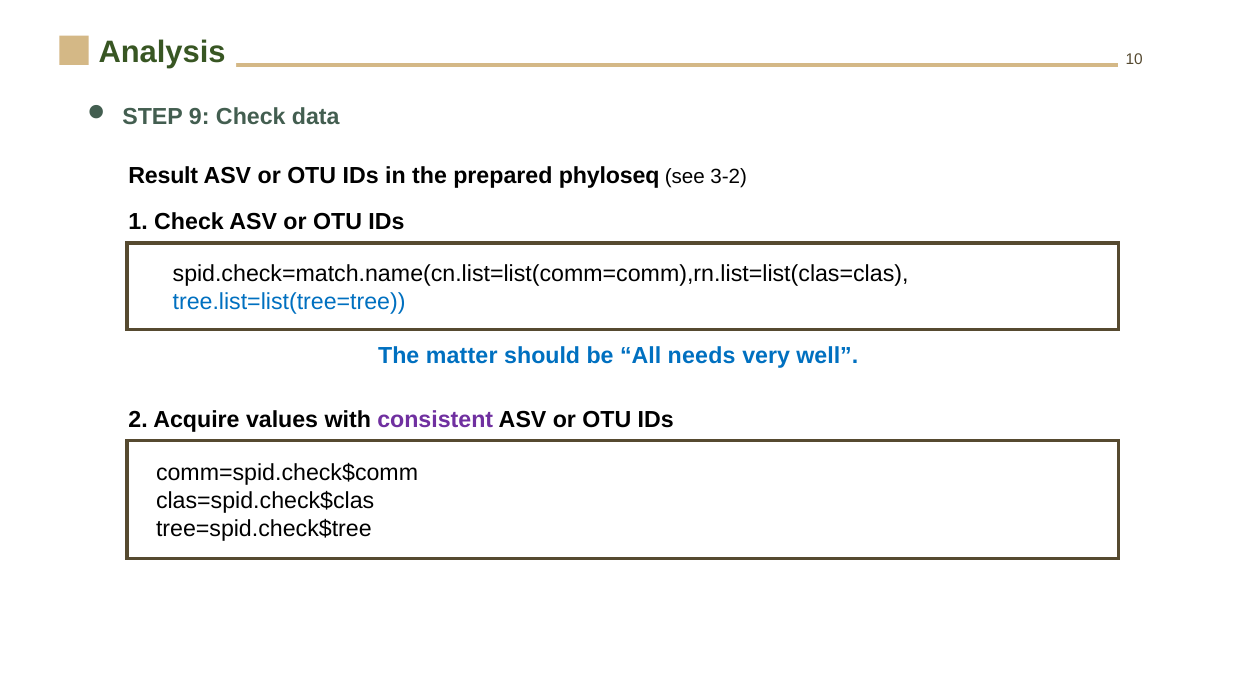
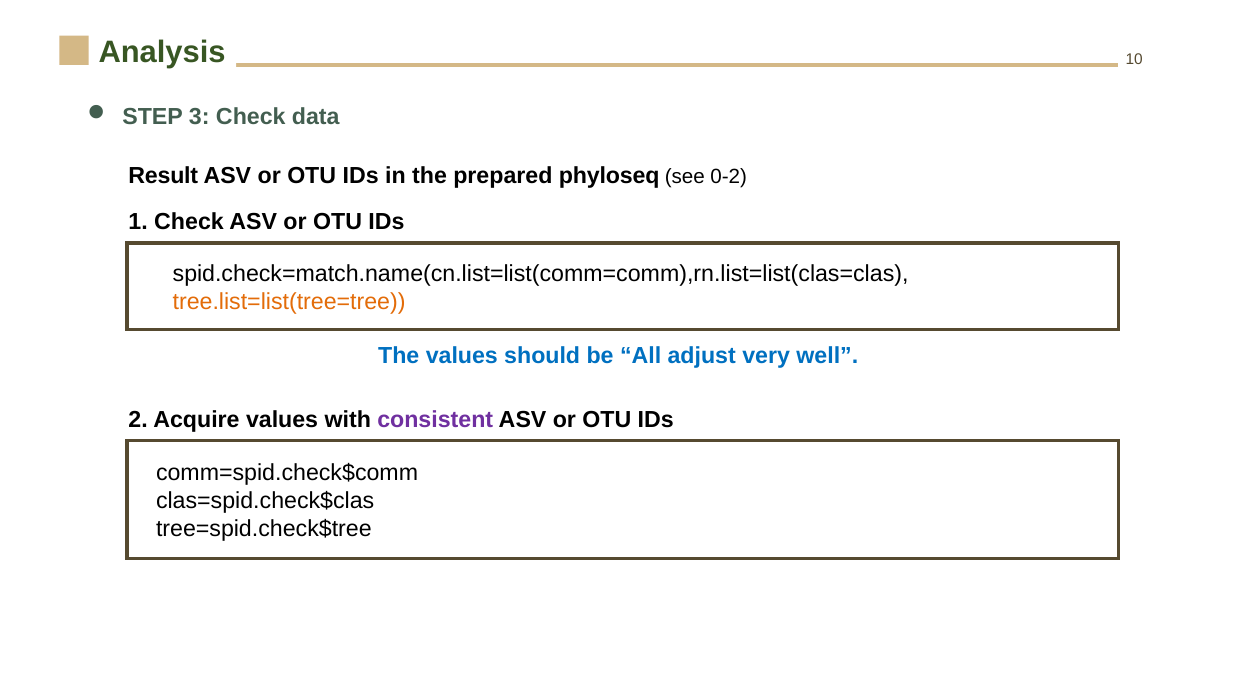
9: 9 -> 3
3-2: 3-2 -> 0-2
tree.list=list(tree=tree colour: blue -> orange
The matter: matter -> values
needs: needs -> adjust
